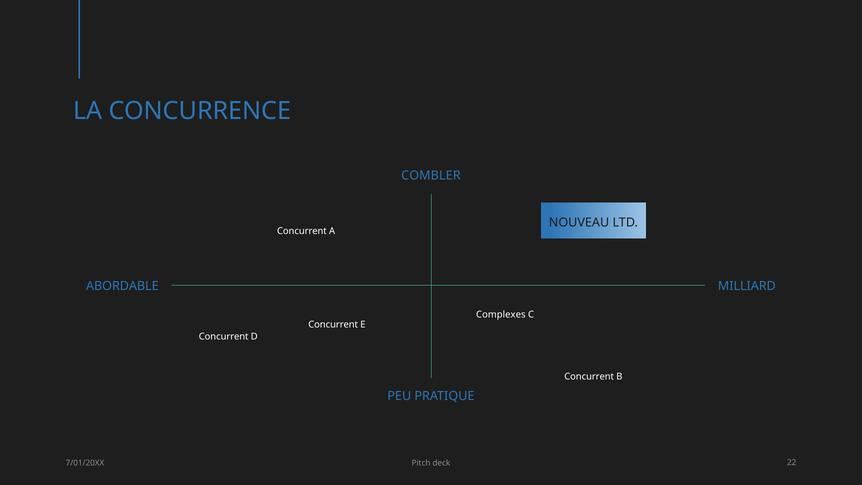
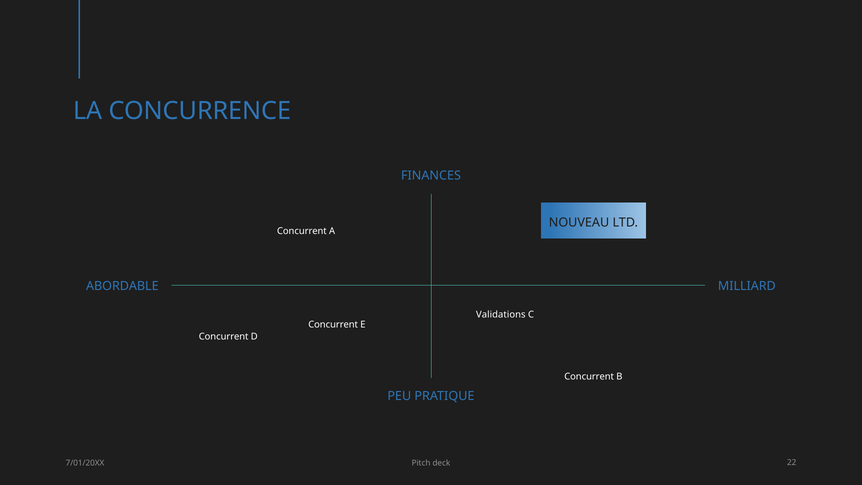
COMBLER: COMBLER -> FINANCES
Complexes: Complexes -> Validations
